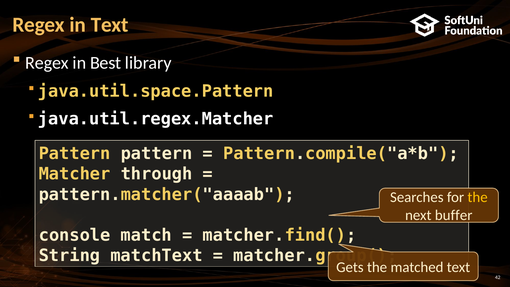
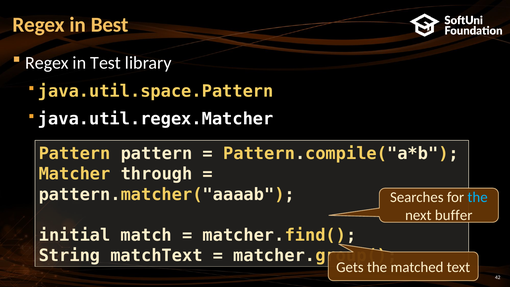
in Text: Text -> Best
Best: Best -> Test
the at (478, 197) colour: yellow -> light blue
console: console -> initial
